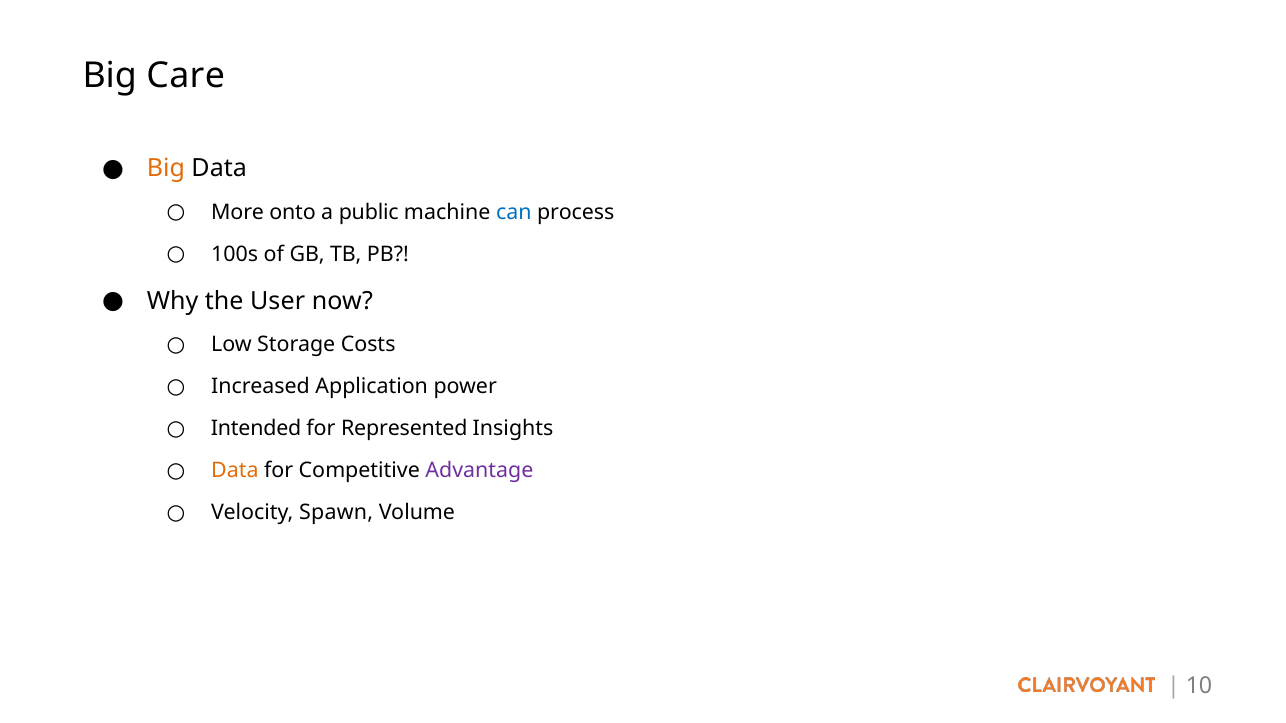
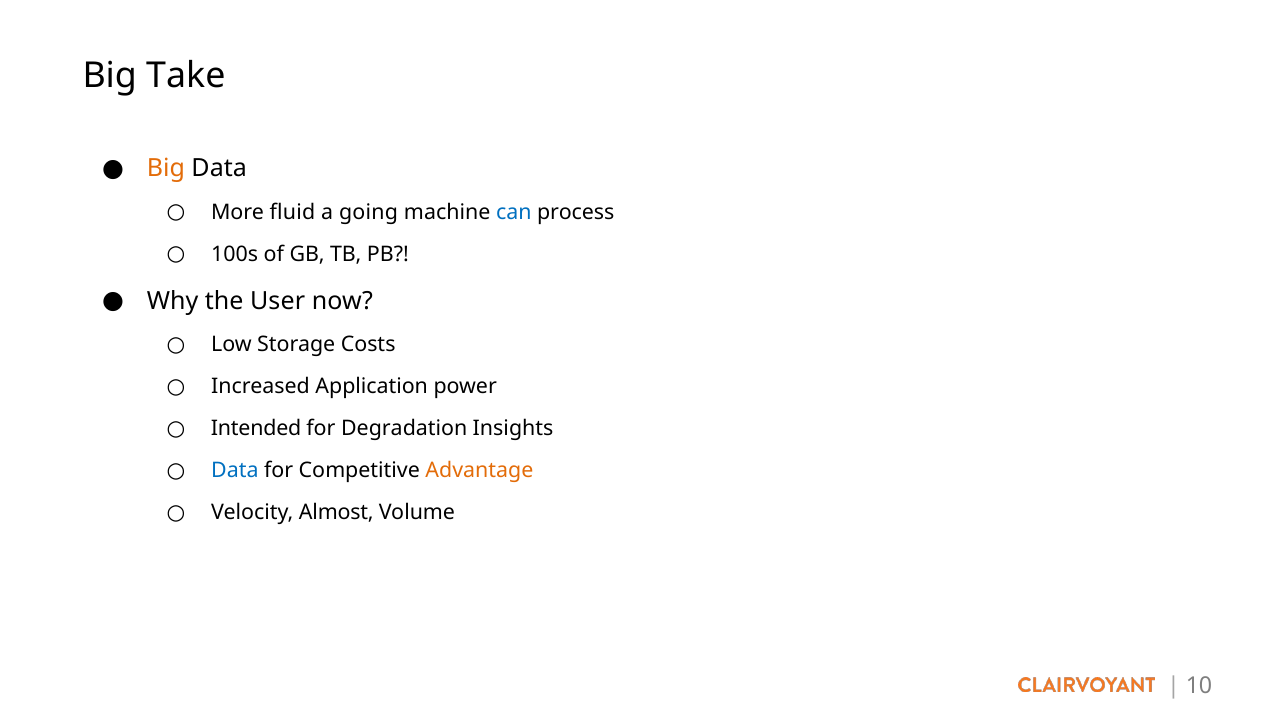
Care: Care -> Take
onto: onto -> fluid
public: public -> going
Represented: Represented -> Degradation
Data at (235, 471) colour: orange -> blue
Advantage colour: purple -> orange
Spawn: Spawn -> Almost
